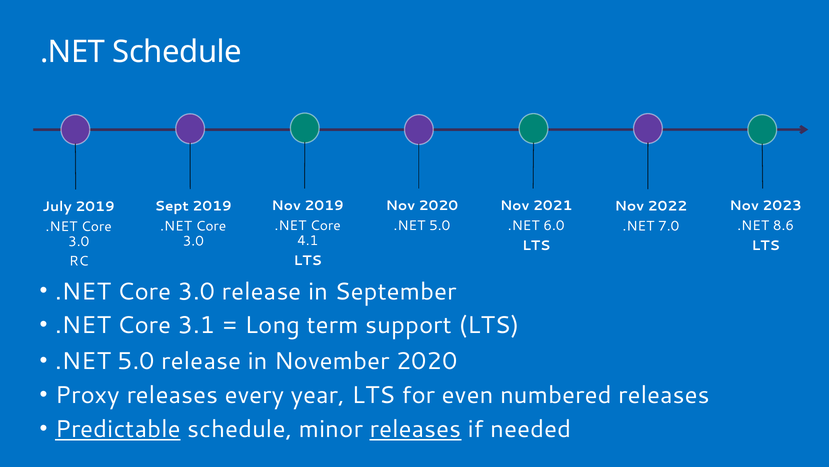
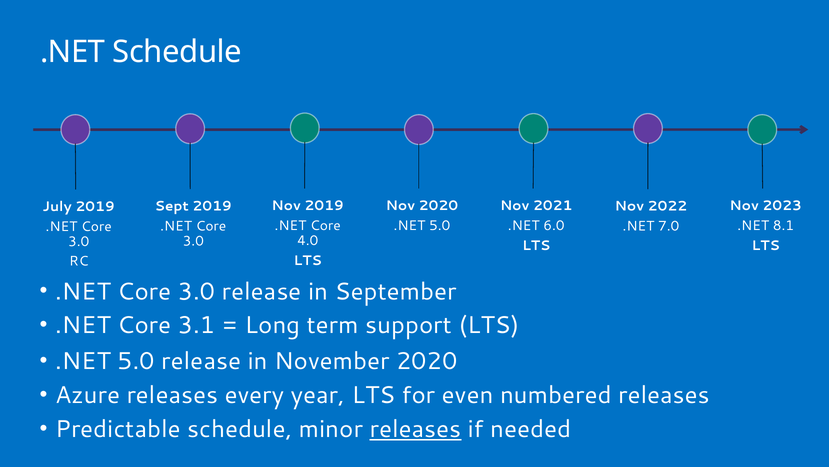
8.6: 8.6 -> 8.1
4.1: 4.1 -> 4.0
Proxy: Proxy -> Azure
Predictable underline: present -> none
